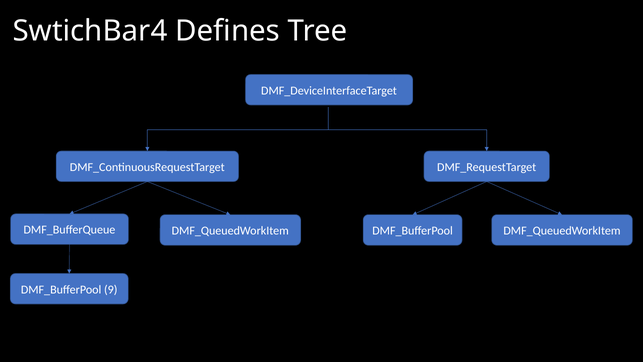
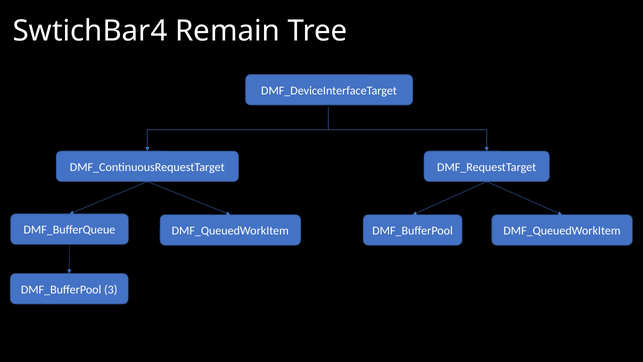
Defines: Defines -> Remain
9: 9 -> 3
